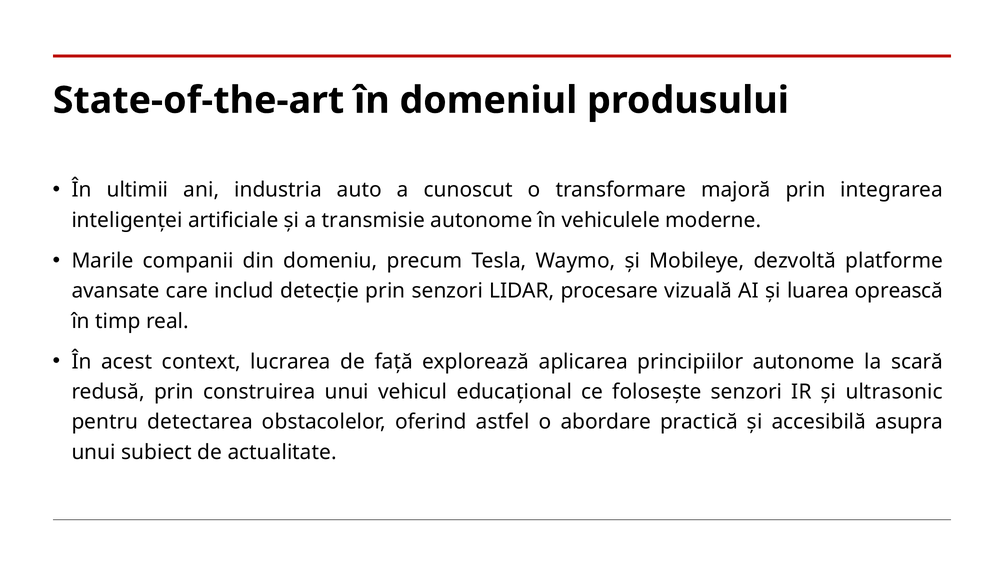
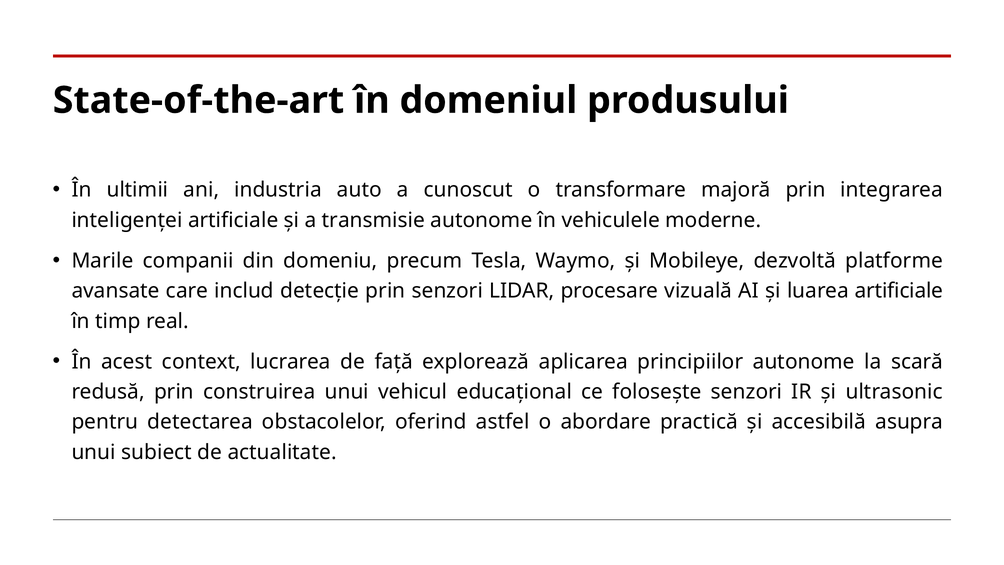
luarea oprească: oprească -> artificiale
